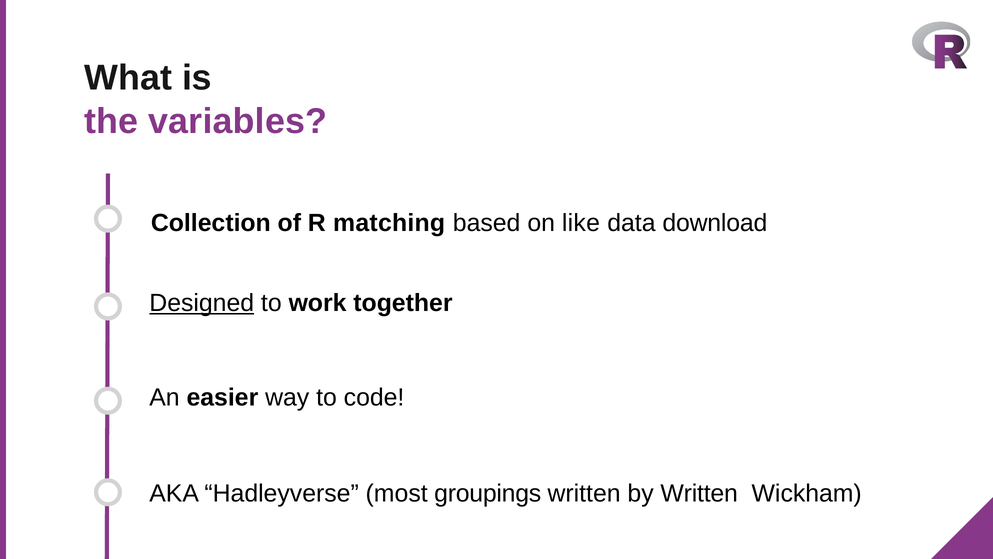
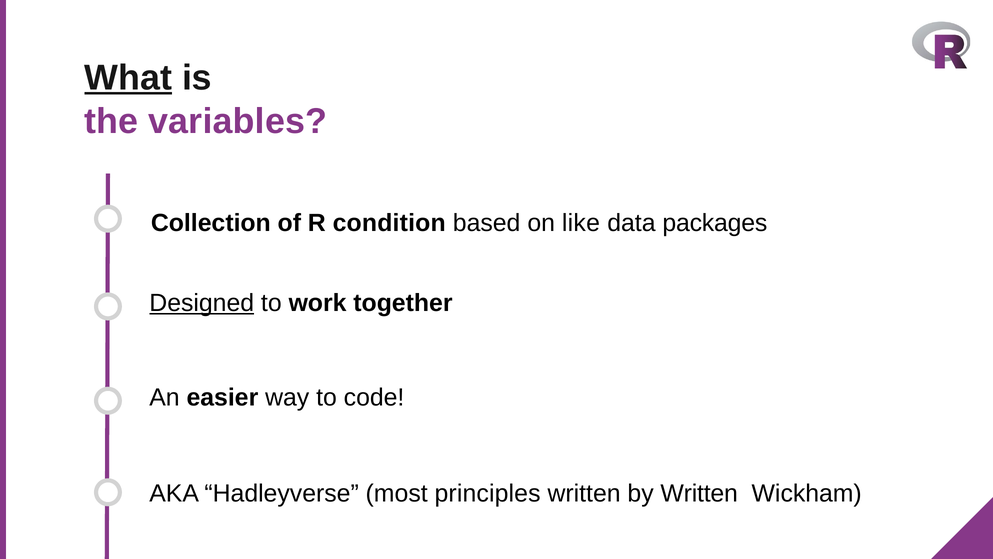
What underline: none -> present
matching: matching -> condition
download: download -> packages
groupings: groupings -> principles
